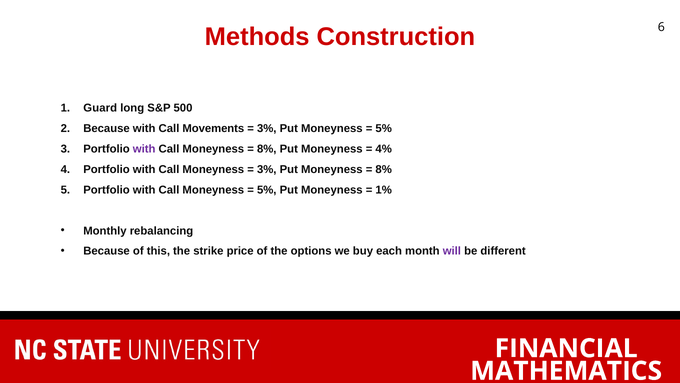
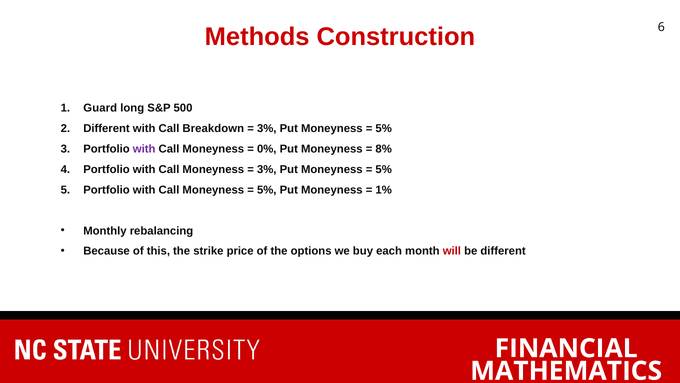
Because at (107, 128): Because -> Different
Movements: Movements -> Breakdown
8% at (267, 149): 8% -> 0%
4%: 4% -> 8%
8% at (384, 169): 8% -> 5%
will colour: purple -> red
